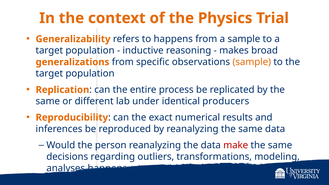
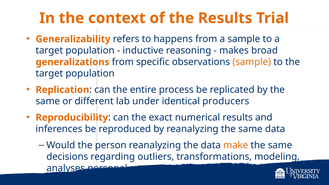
the Physics: Physics -> Results
make colour: red -> orange
analyses happens: happens -> personal
